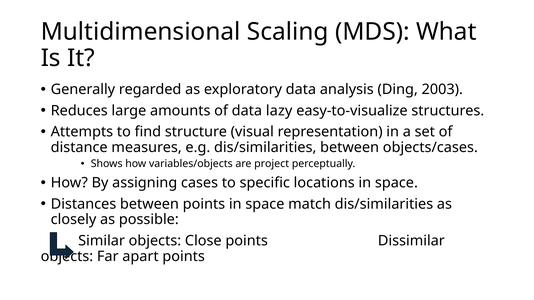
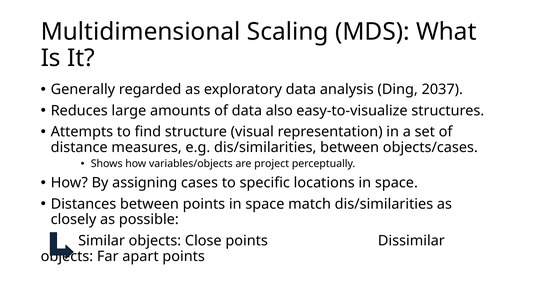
2003: 2003 -> 2037
lazy: lazy -> also
